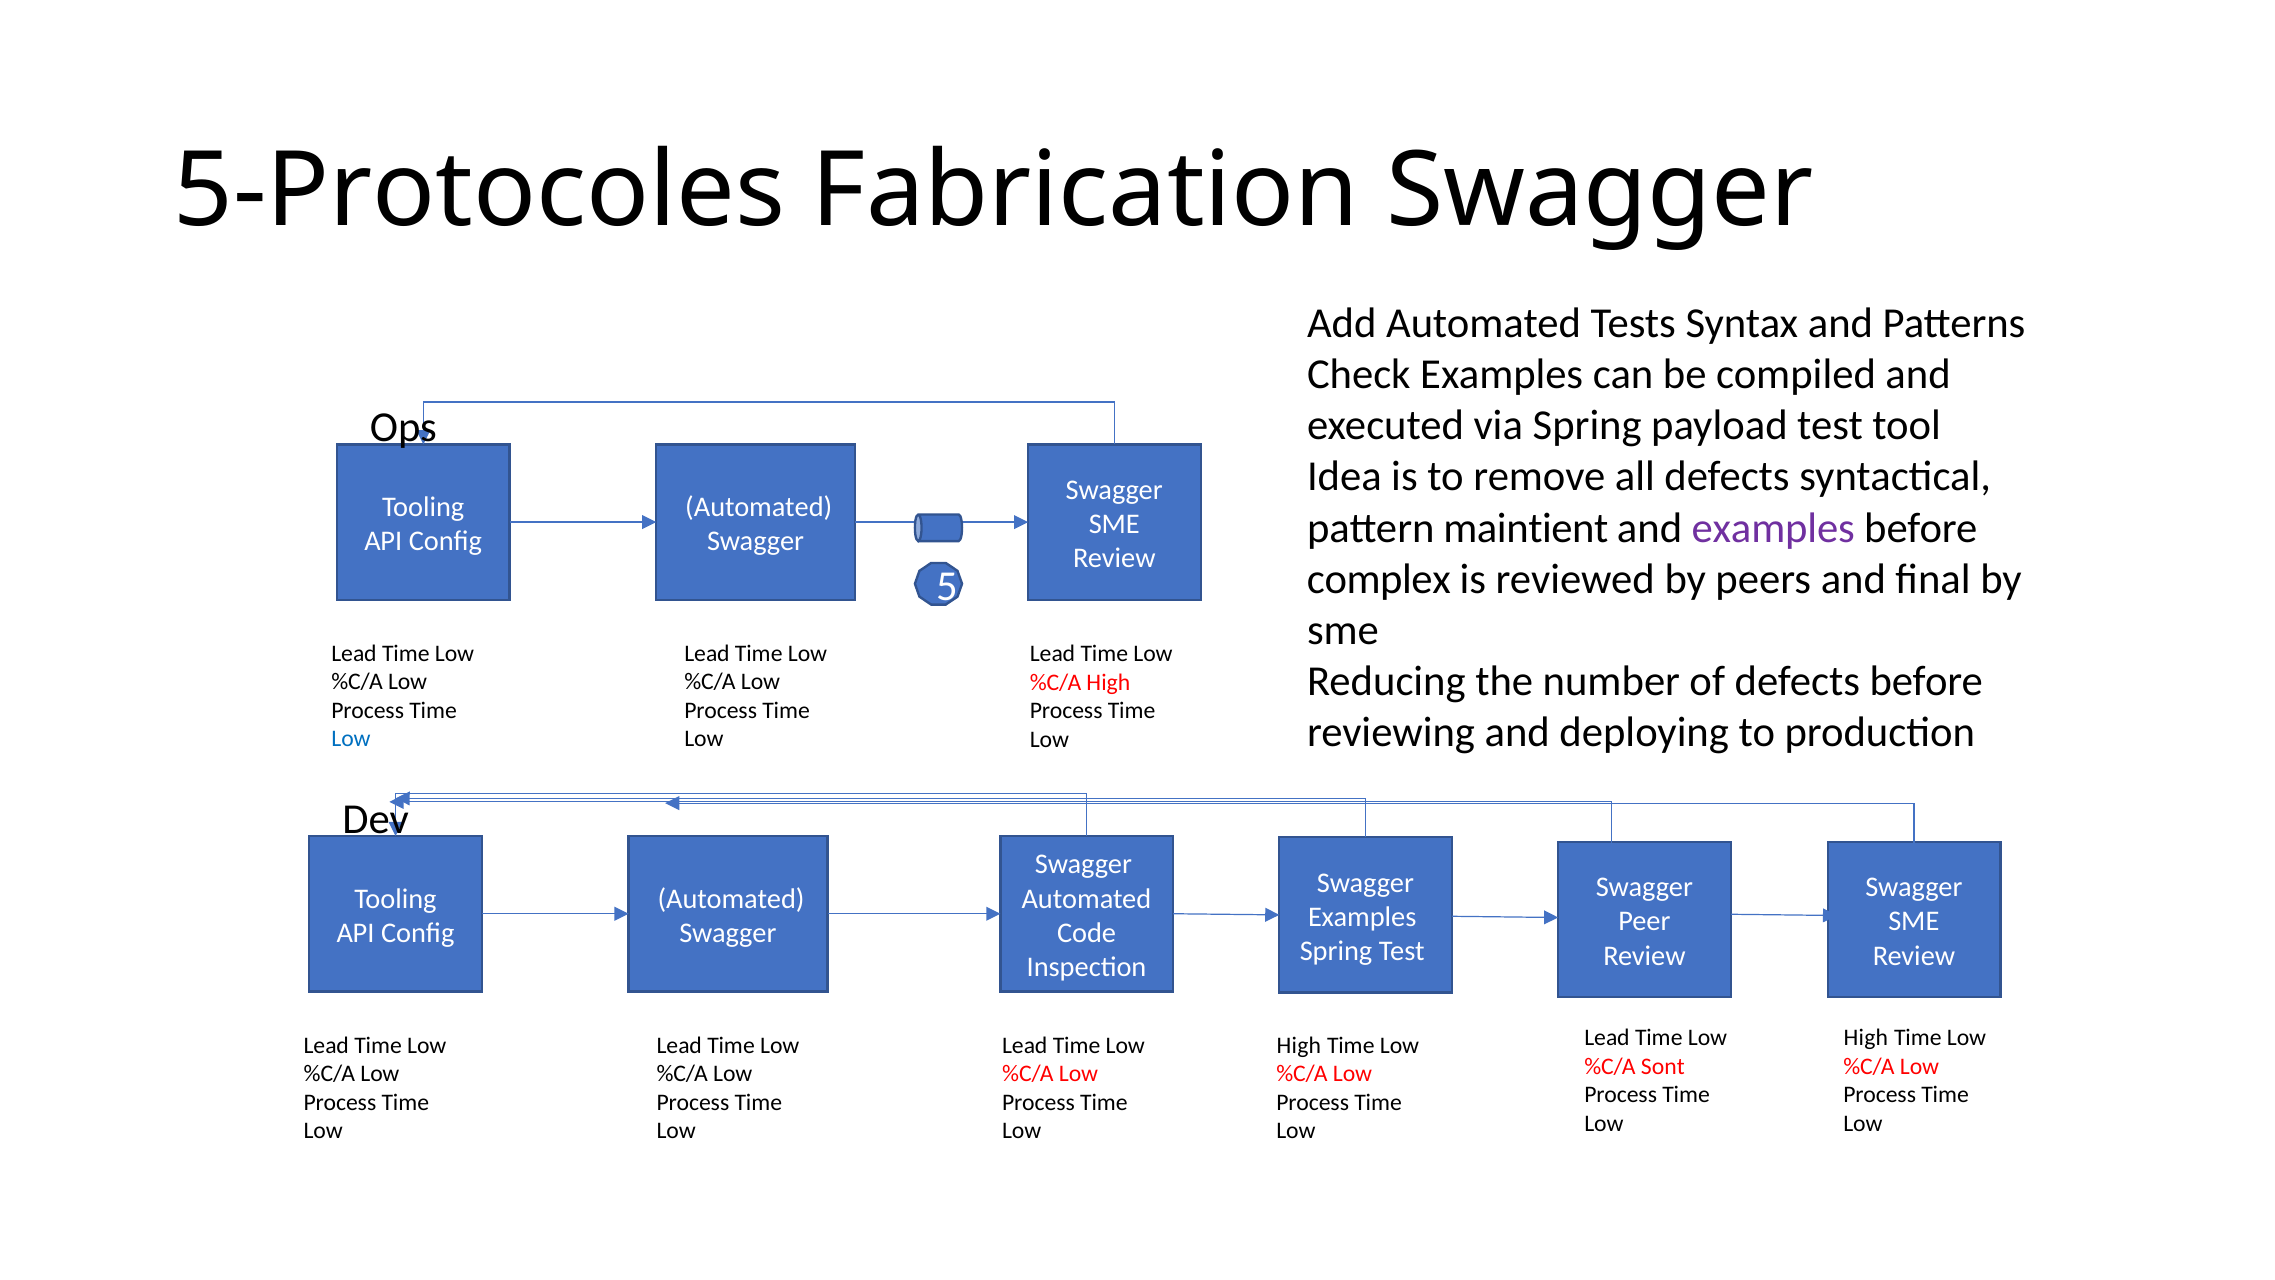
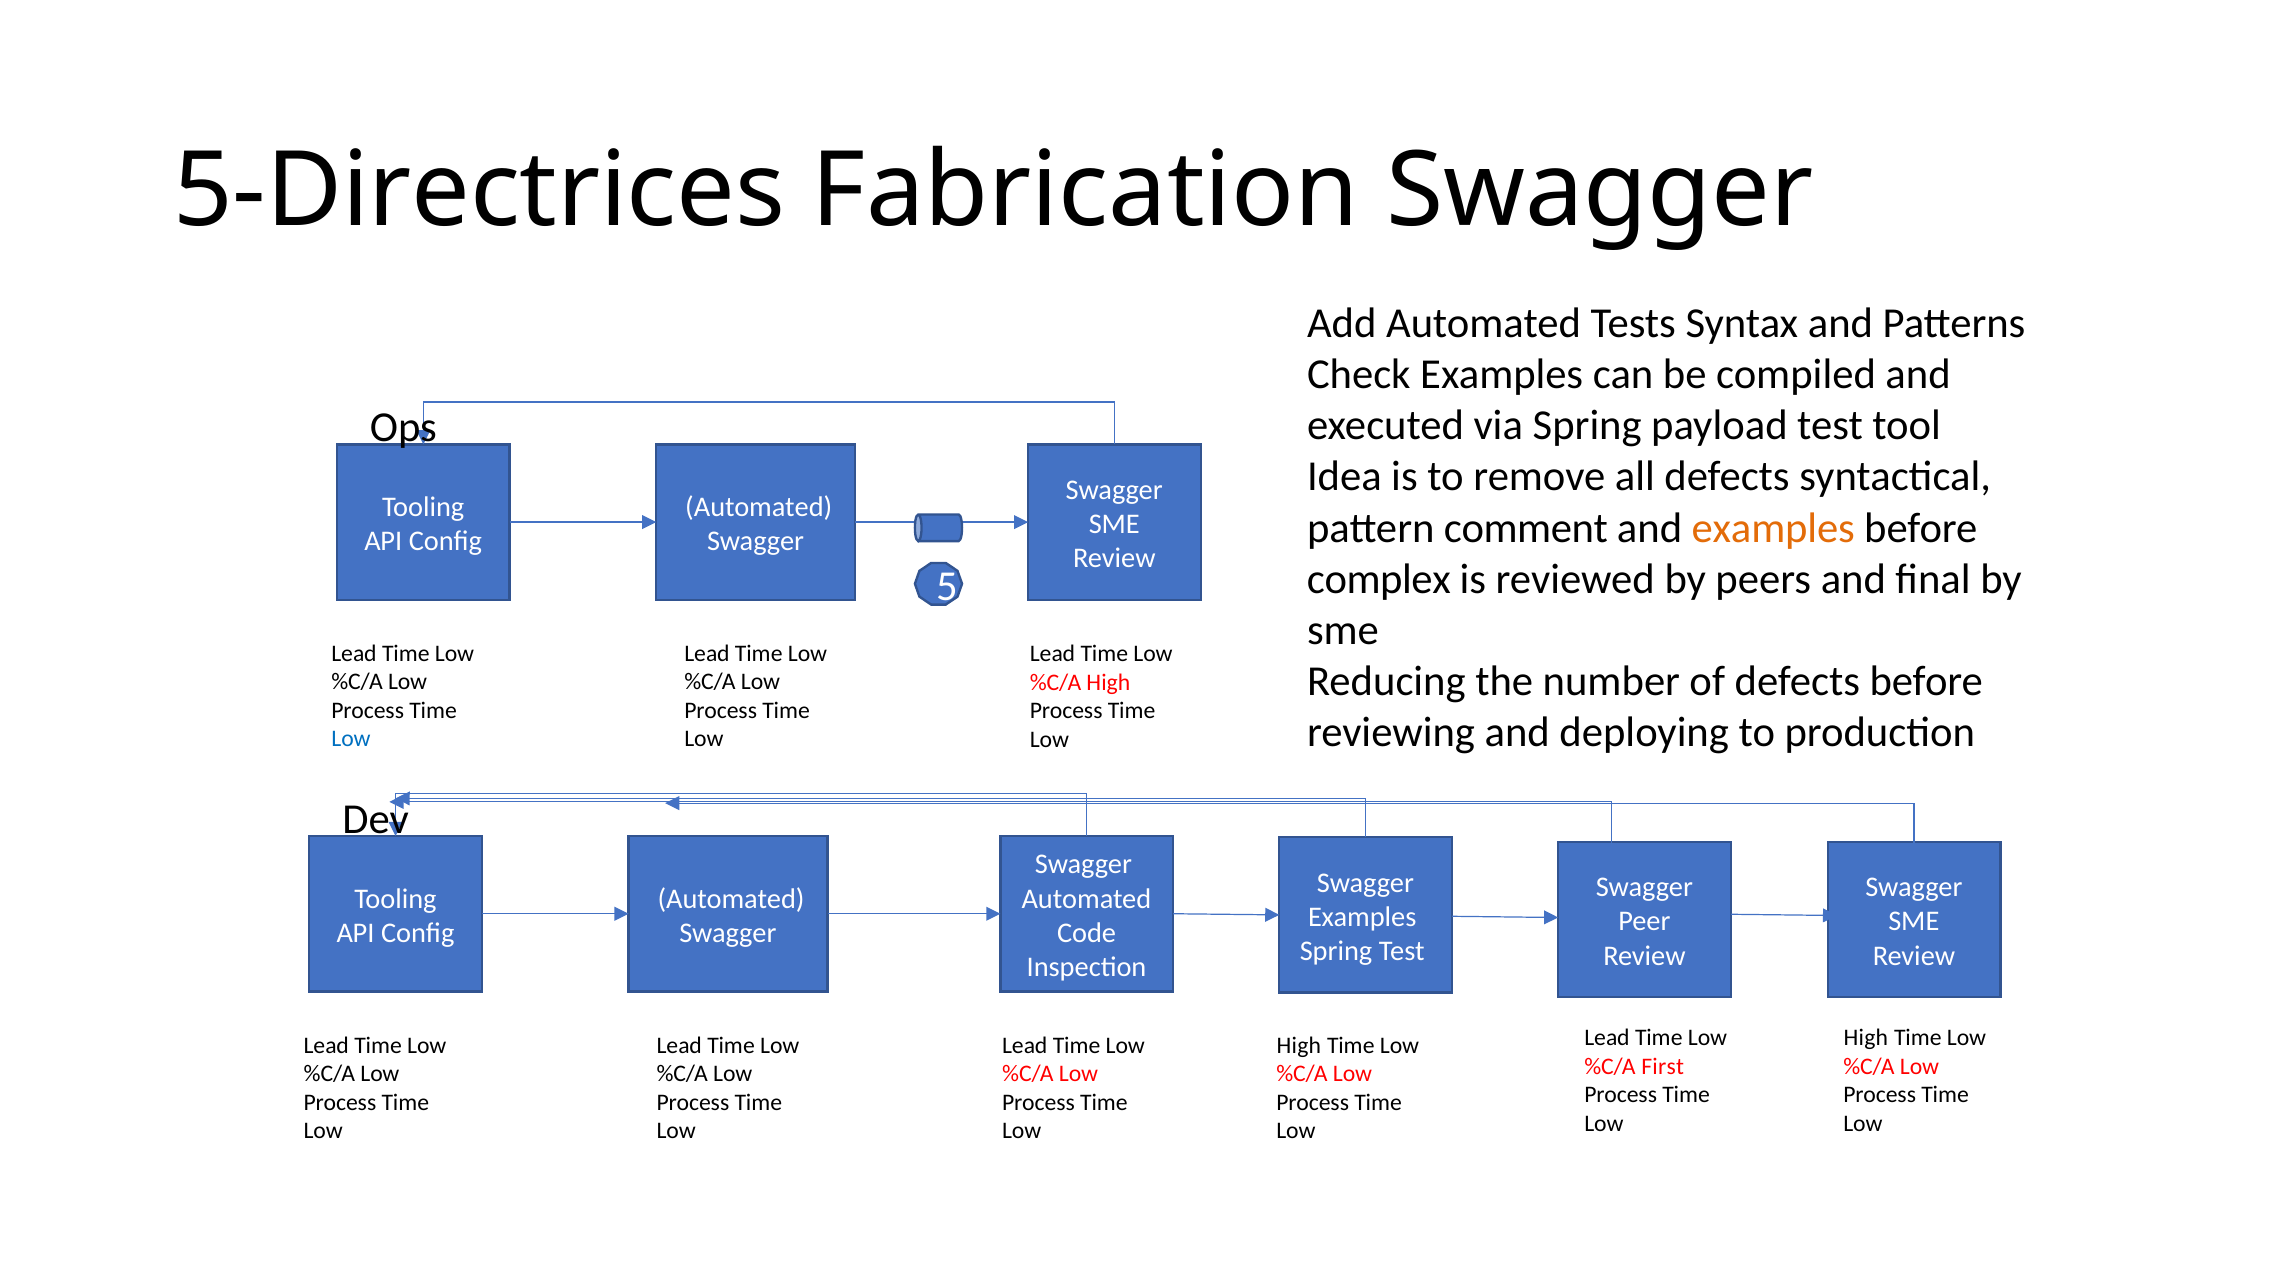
5-Protocoles: 5-Protocoles -> 5-Directrices
maintient: maintient -> comment
examples at (1773, 528) colour: purple -> orange
Sont: Sont -> First
